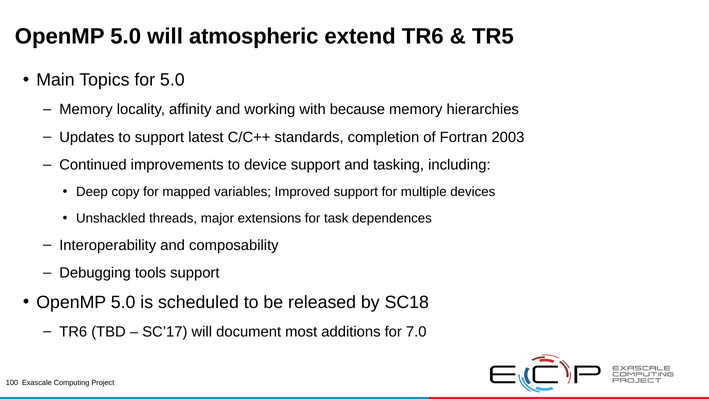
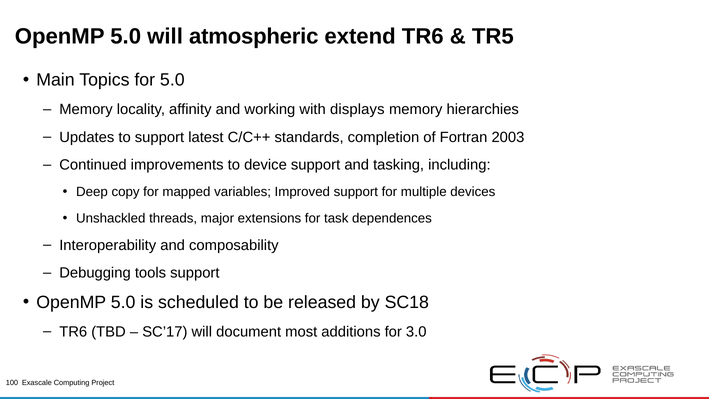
because: because -> displays
7.0: 7.0 -> 3.0
